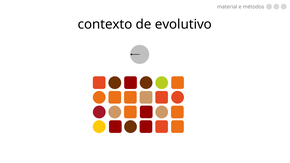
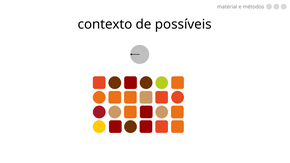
evolutivo: evolutivo -> possíveis
